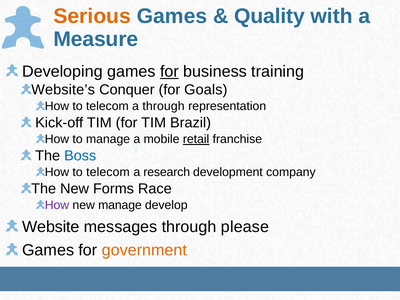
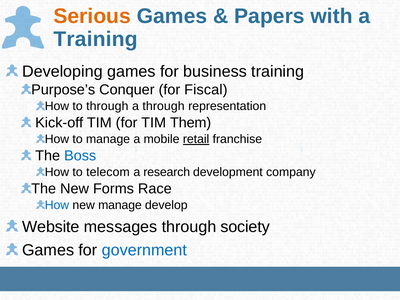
Quality: Quality -> Papers
Measure at (96, 39): Measure -> Training
for at (169, 71) underline: present -> none
Website’s: Website’s -> Purpose’s
Goals: Goals -> Fiscal
telecom at (107, 106): telecom -> through
Brazil: Brazil -> Them
How at (57, 205) colour: purple -> blue
please: please -> society
government colour: orange -> blue
